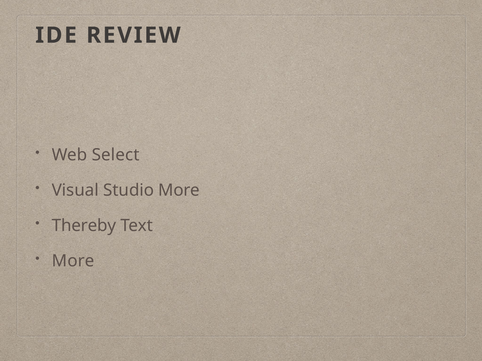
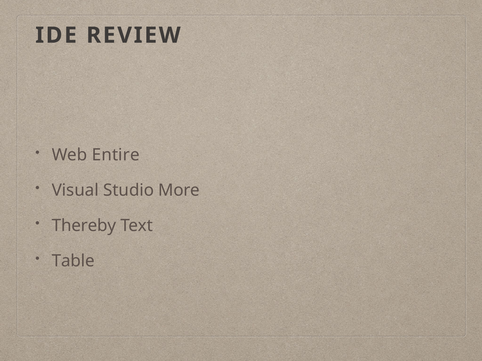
Select: Select -> Entire
More at (73, 261): More -> Table
